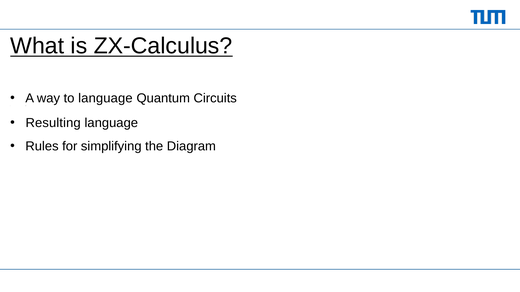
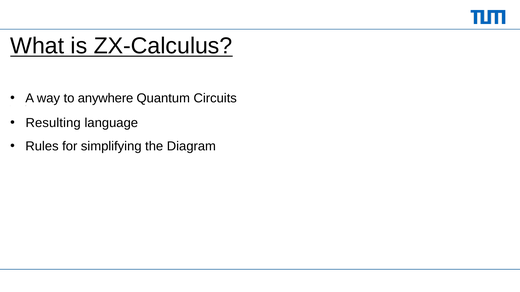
to language: language -> anywhere
